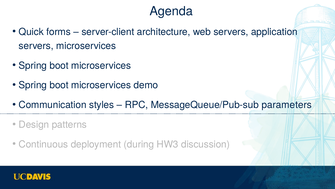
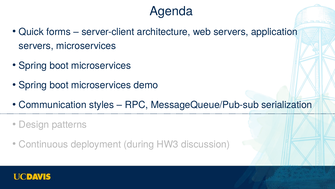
parameters: parameters -> serialization
